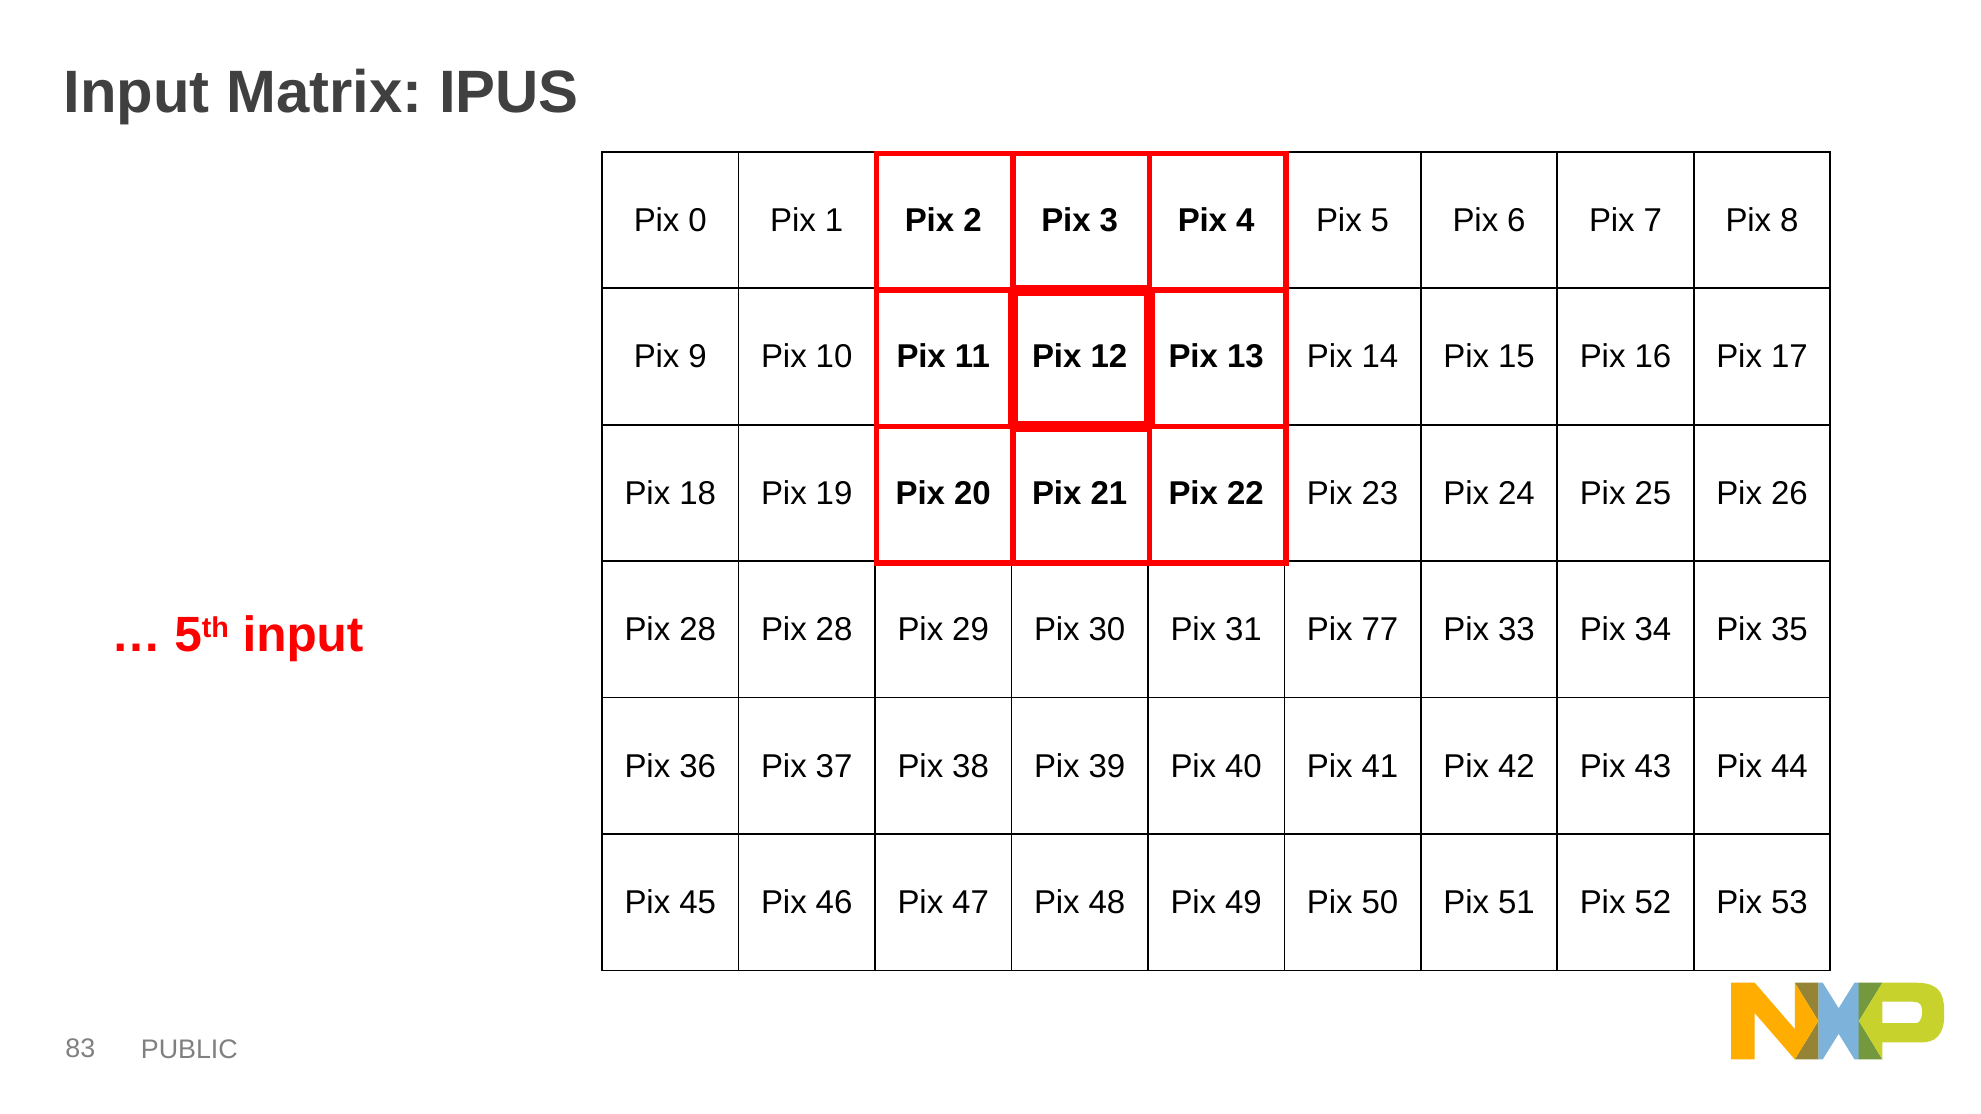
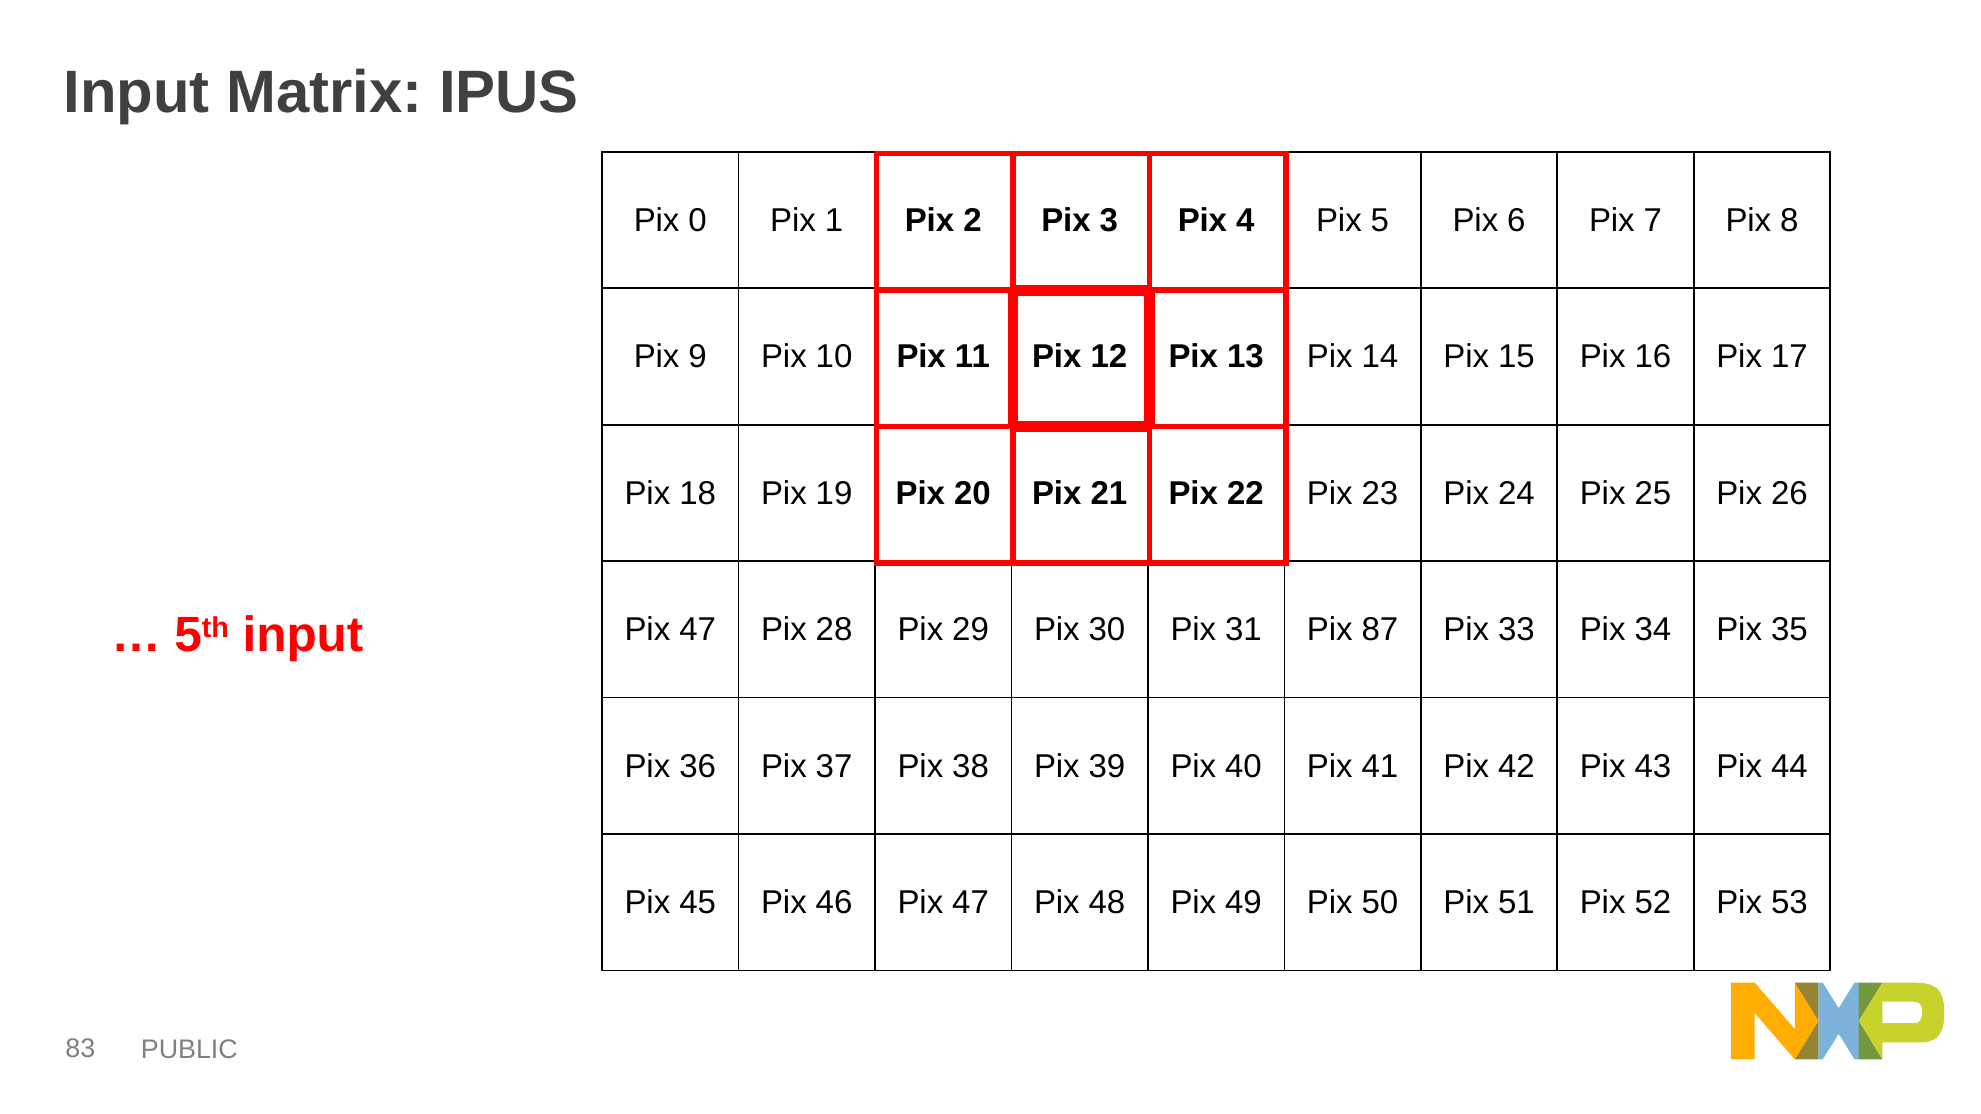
28 at (698, 630): 28 -> 47
77: 77 -> 87
